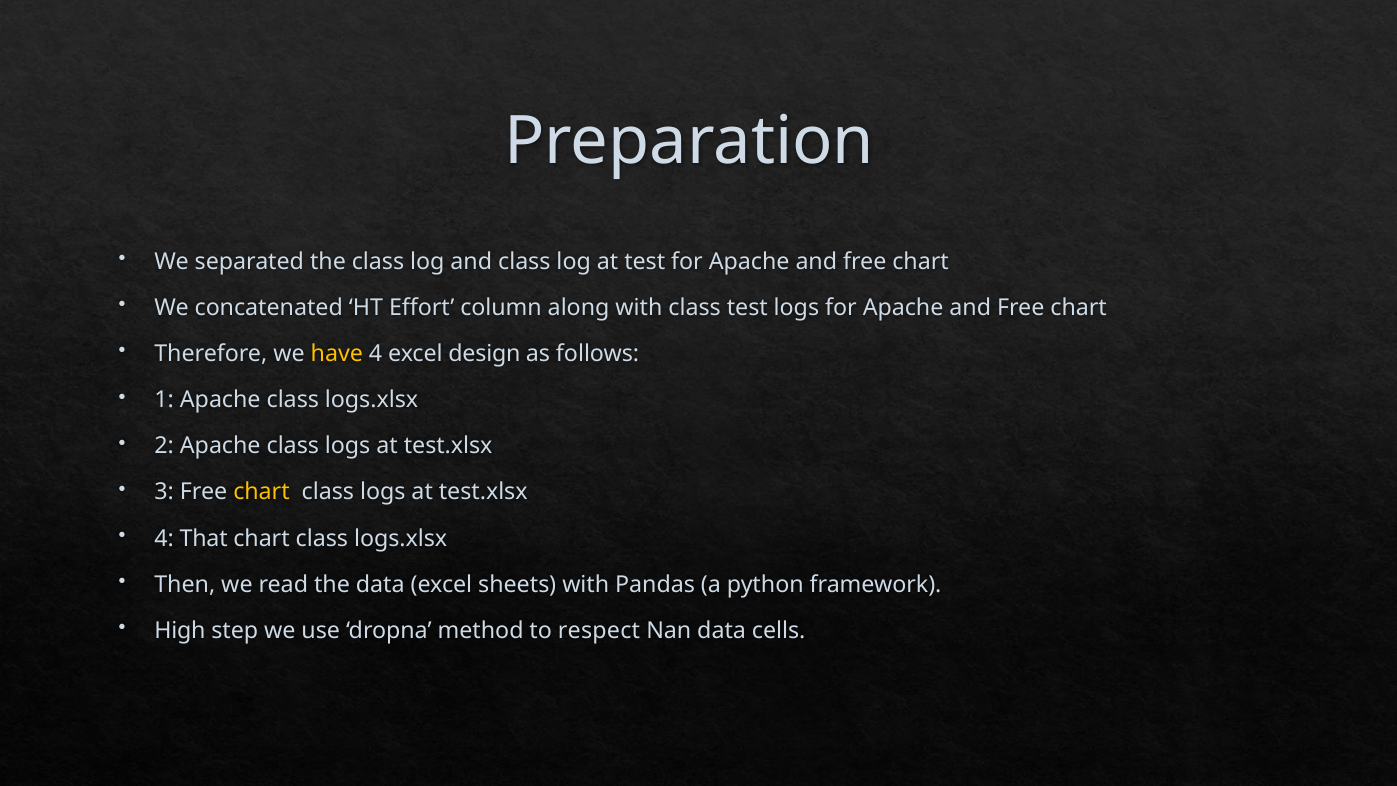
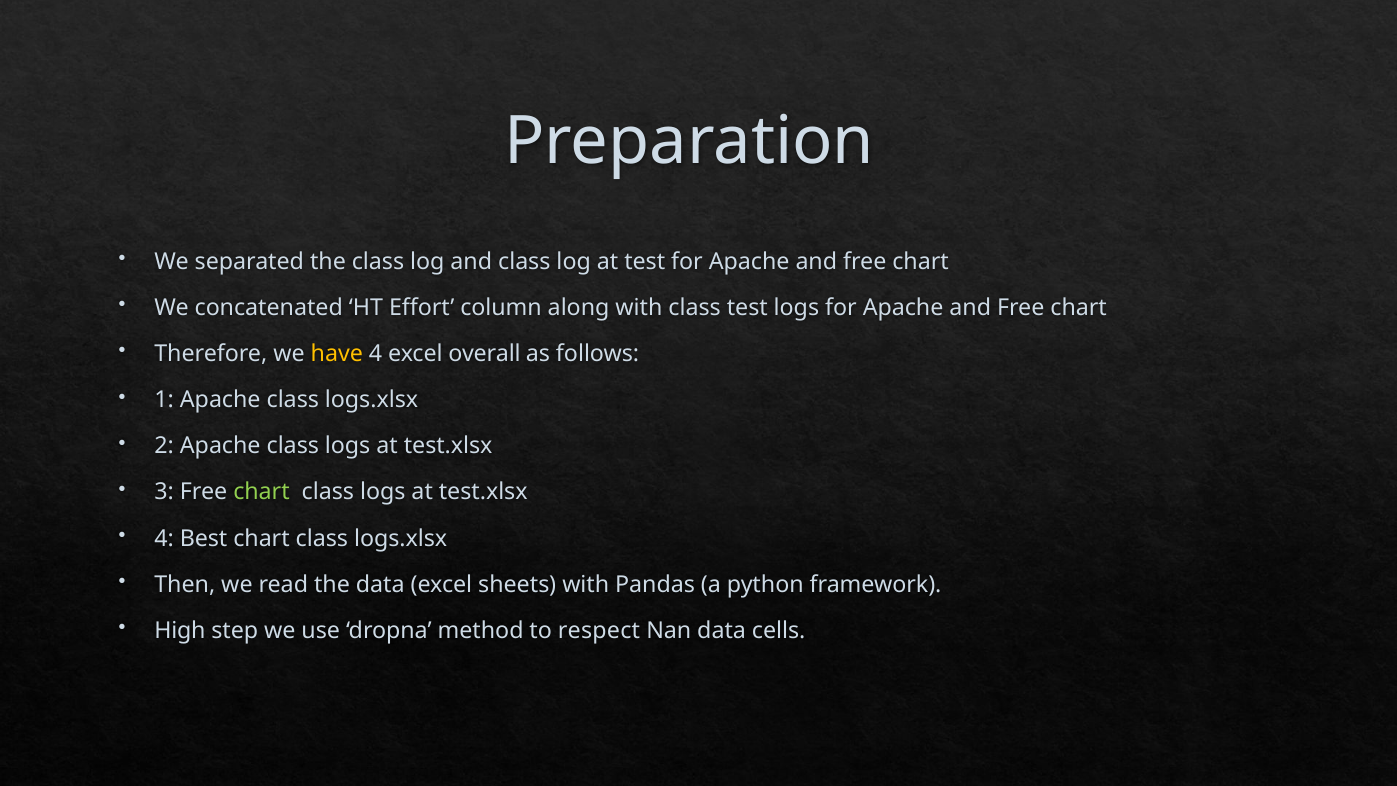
design: design -> overall
chart at (261, 492) colour: yellow -> light green
That: That -> Best
